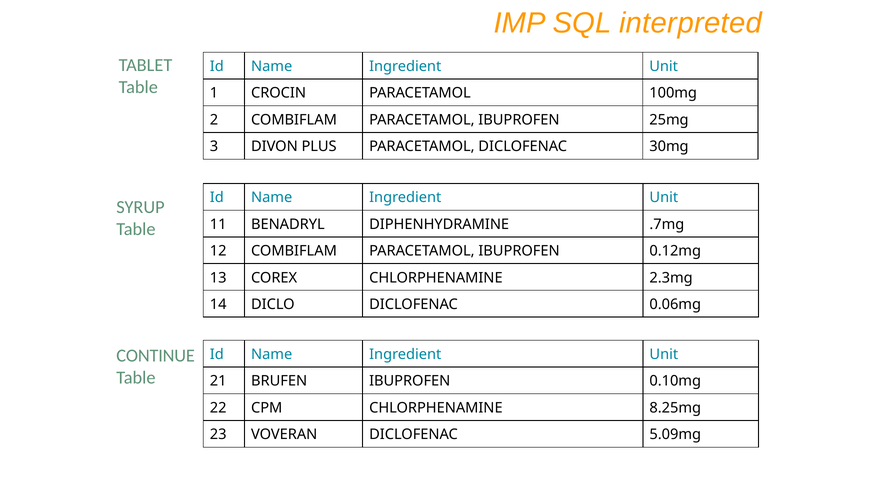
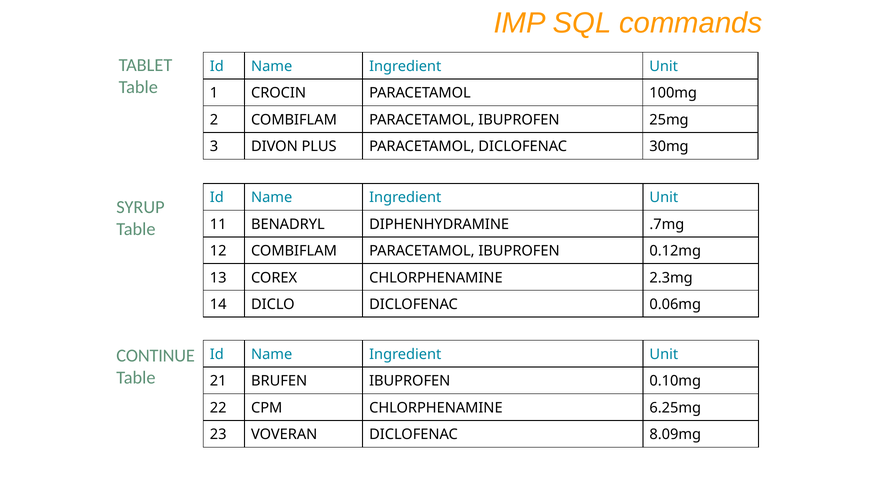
interpreted: interpreted -> commands
8.25mg: 8.25mg -> 6.25mg
5.09mg: 5.09mg -> 8.09mg
